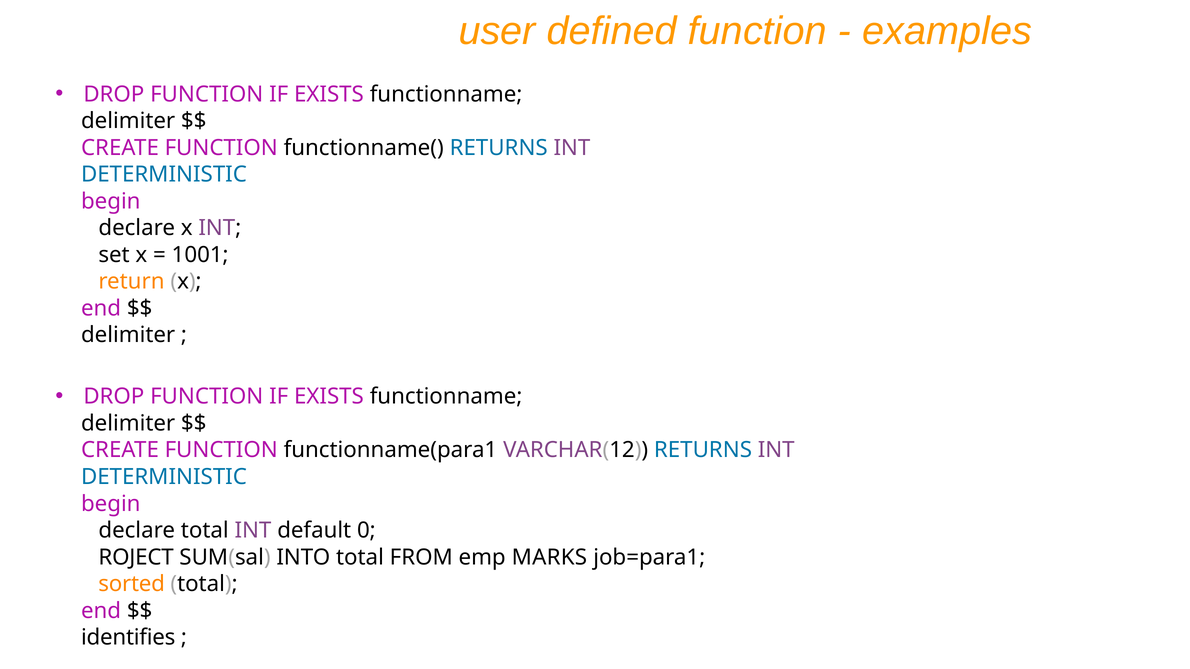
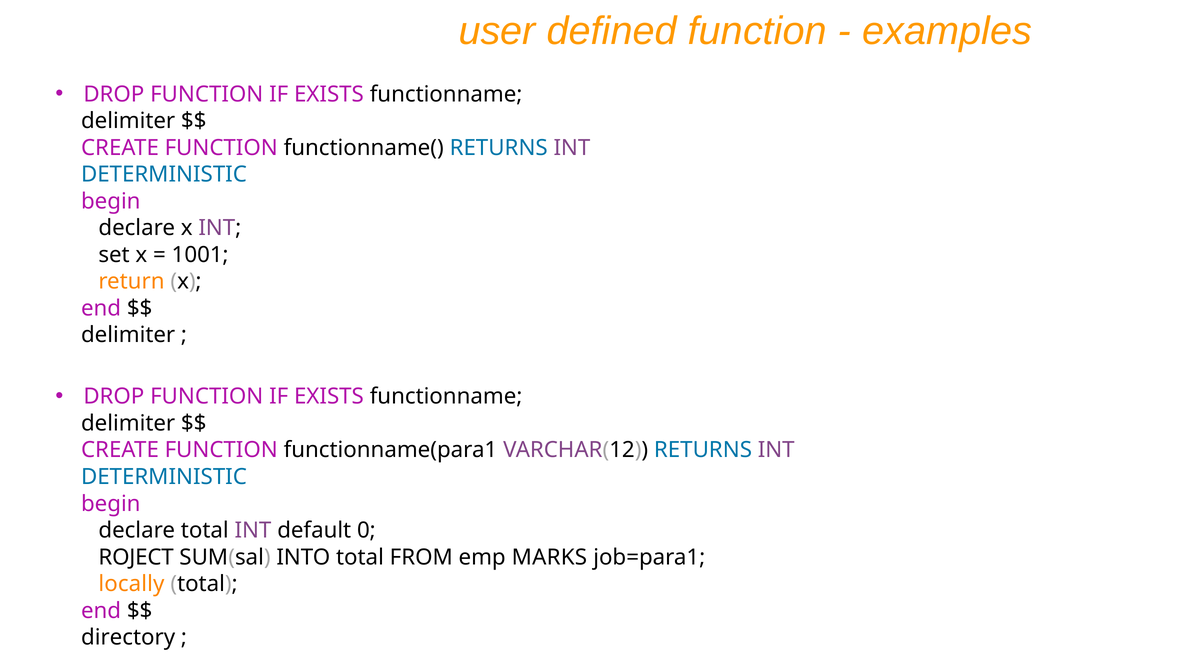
sorted: sorted -> locally
identifies: identifies -> directory
